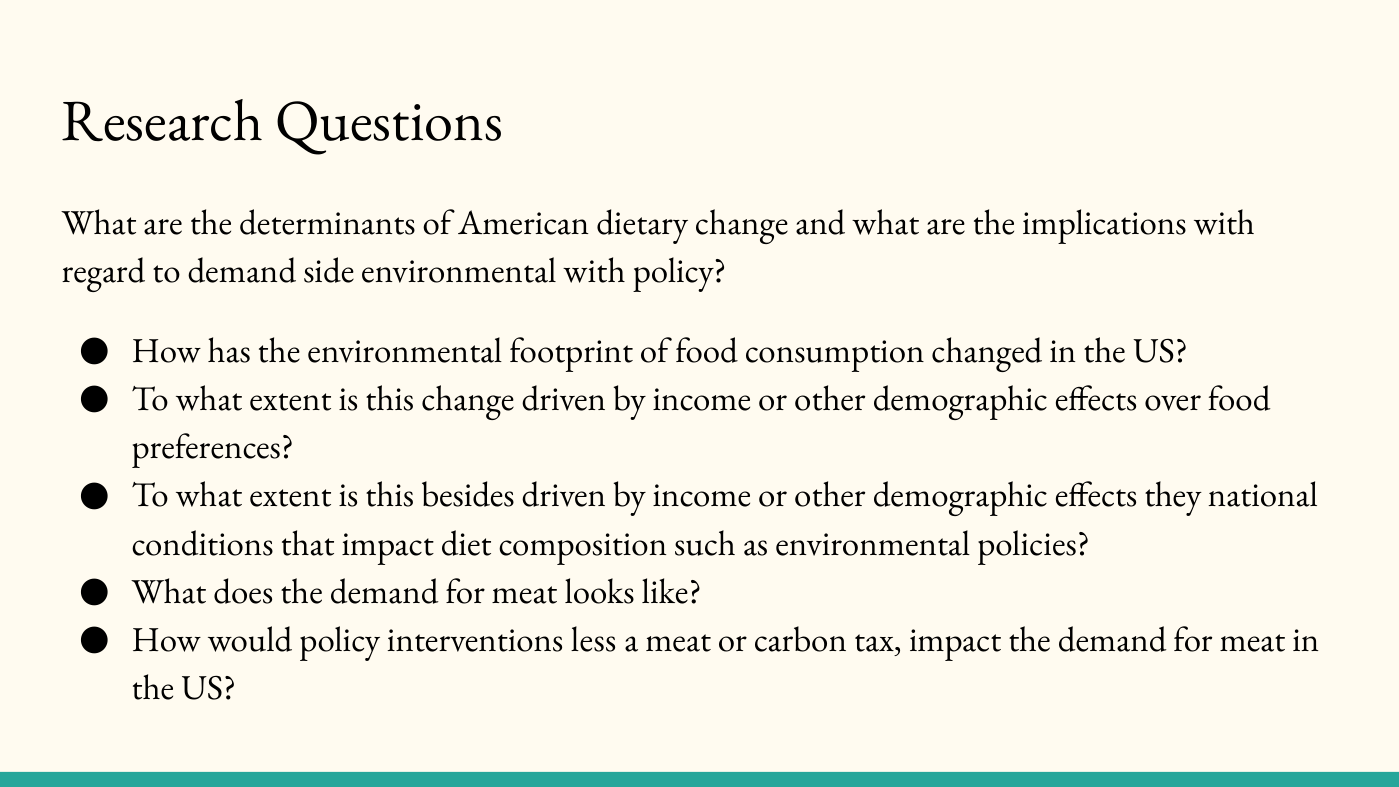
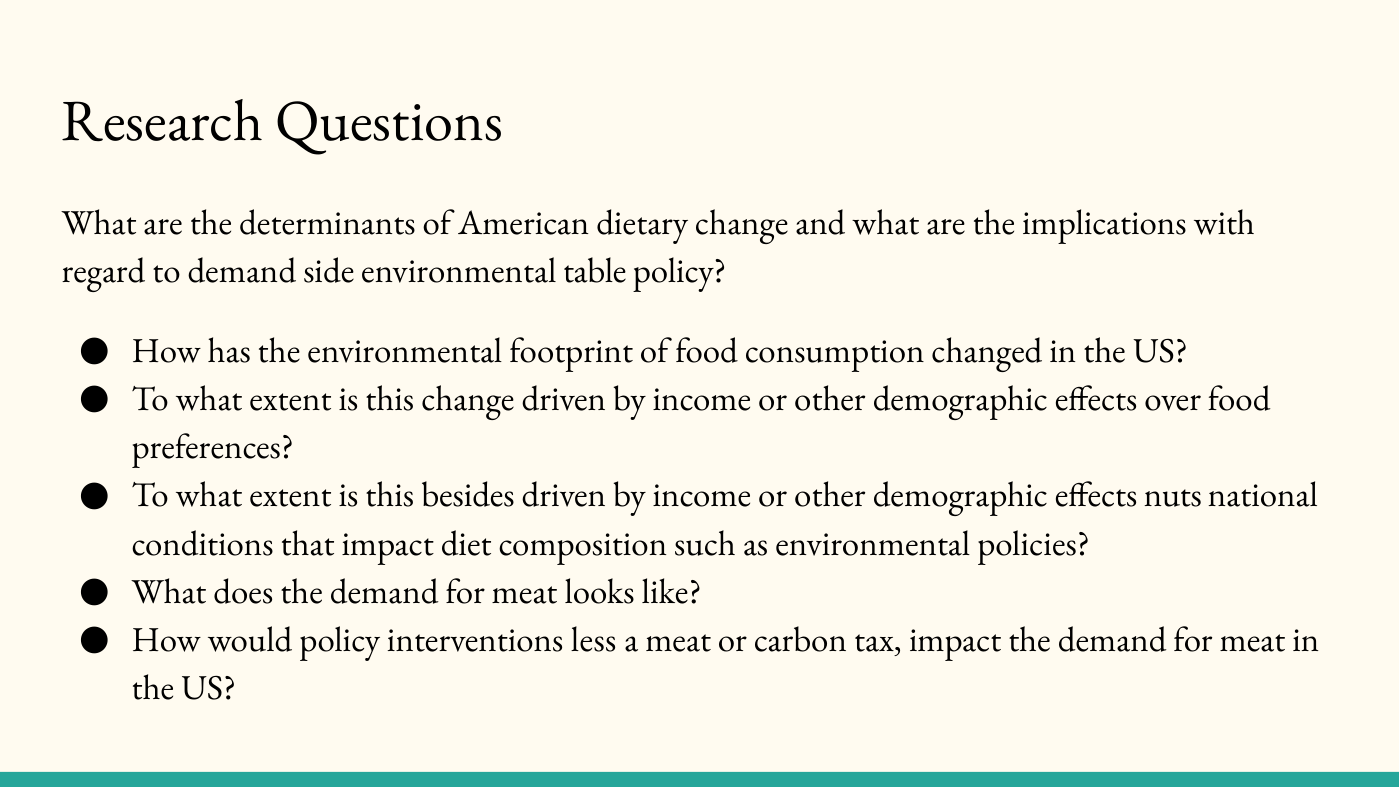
environmental with: with -> table
they: they -> nuts
